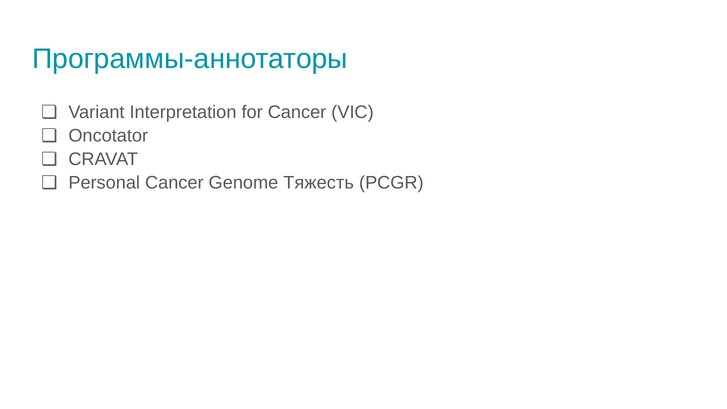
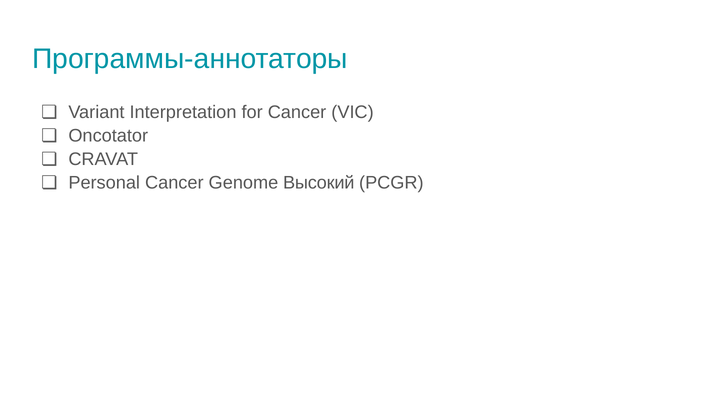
Тяжесть: Тяжесть -> Высокий
